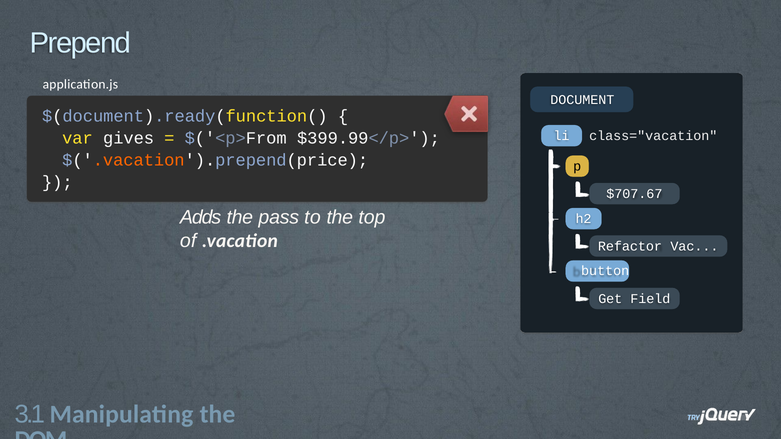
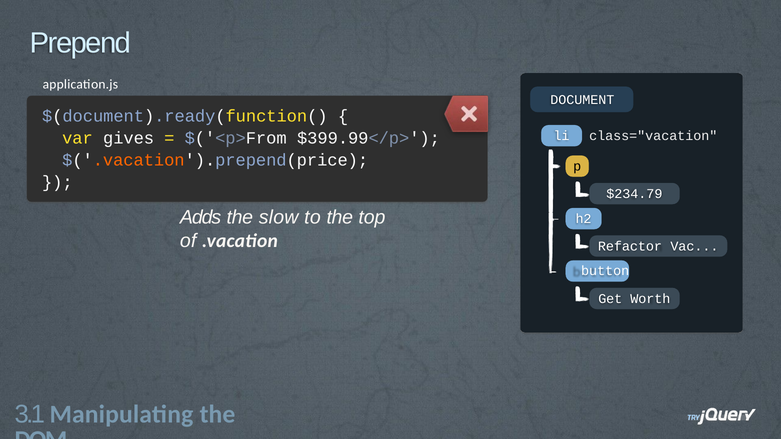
$707.67: $707.67 -> $234.79
pass: pass -> slow
Field: Field -> Worth
